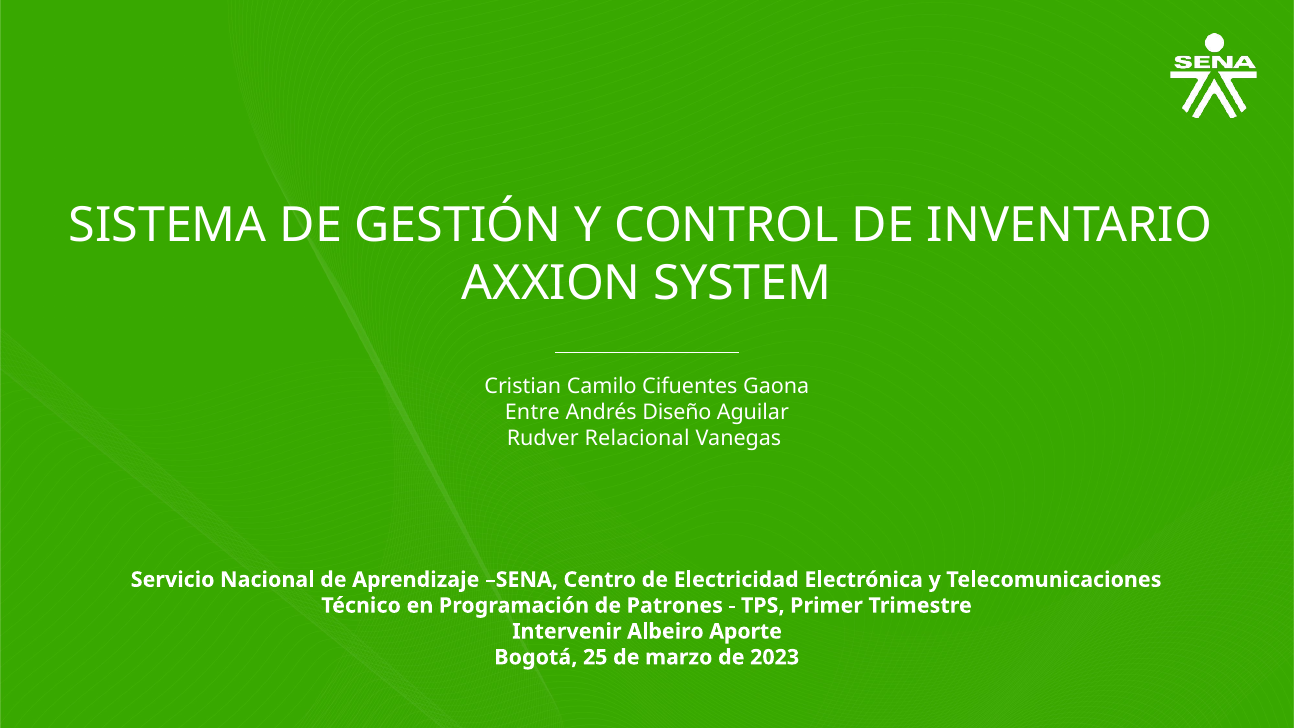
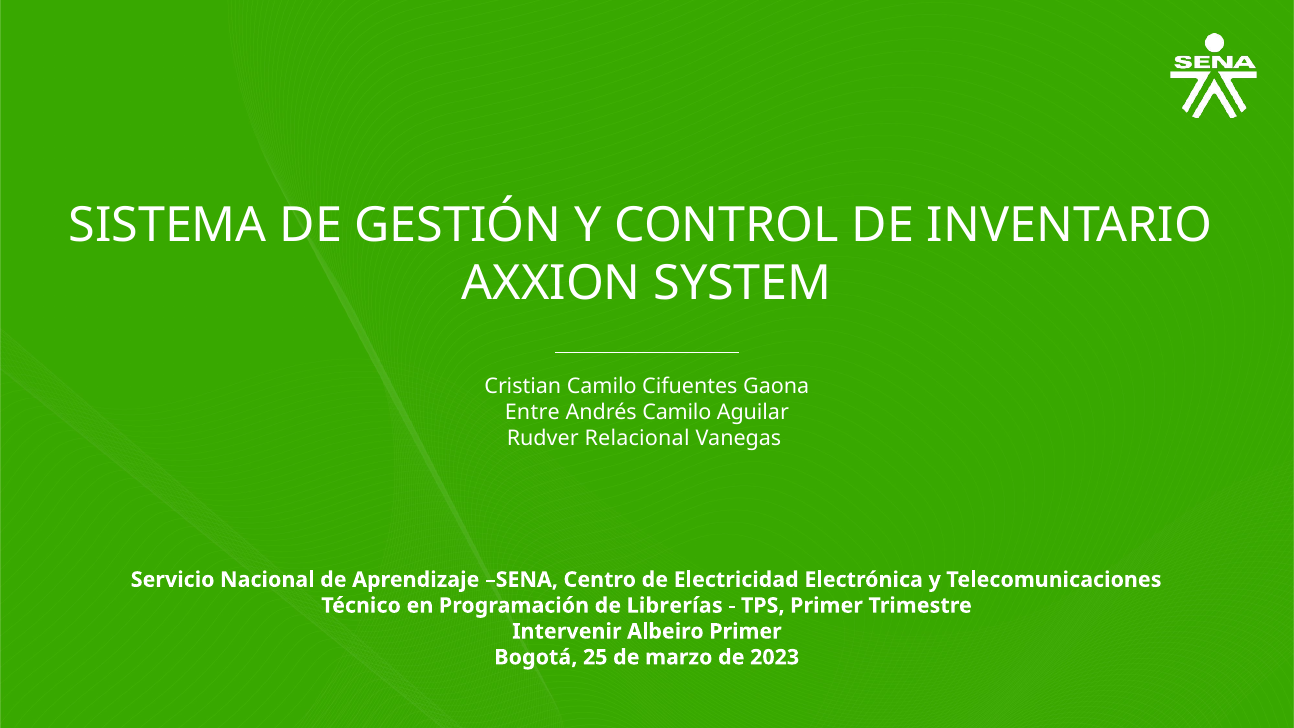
Andrés Diseño: Diseño -> Camilo
Patrones: Patrones -> Librerías
Albeiro Aporte: Aporte -> Primer
